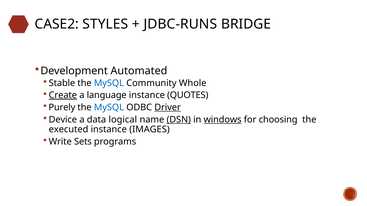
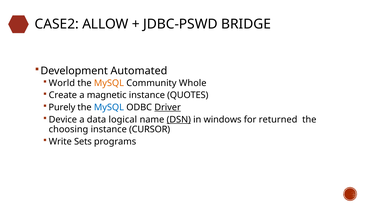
STYLES: STYLES -> ALLOW
JDBC-RUNS: JDBC-RUNS -> JDBC-PSWD
Stable: Stable -> World
MySQL at (109, 83) colour: blue -> orange
Create underline: present -> none
language: language -> magnetic
windows underline: present -> none
choosing: choosing -> returned
executed: executed -> choosing
IMAGES: IMAGES -> CURSOR
